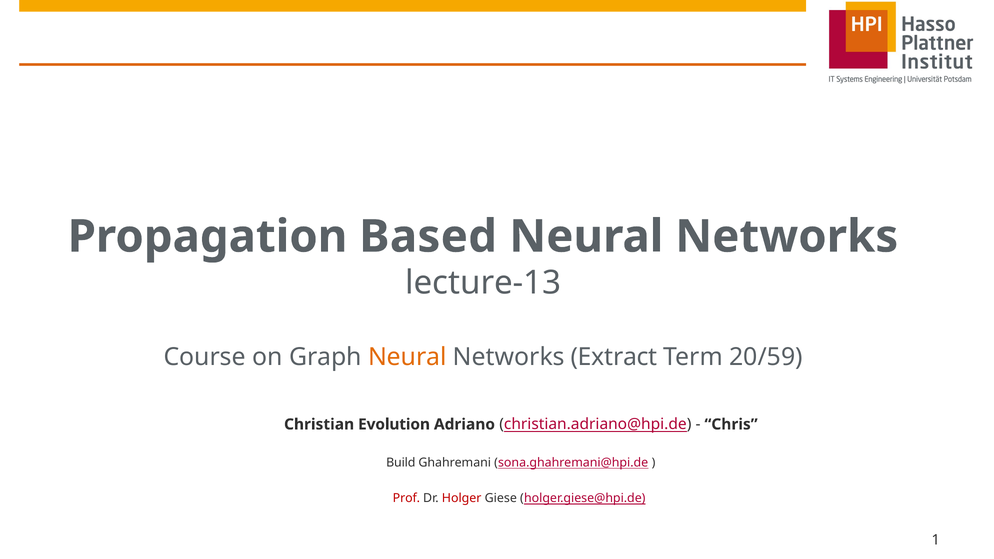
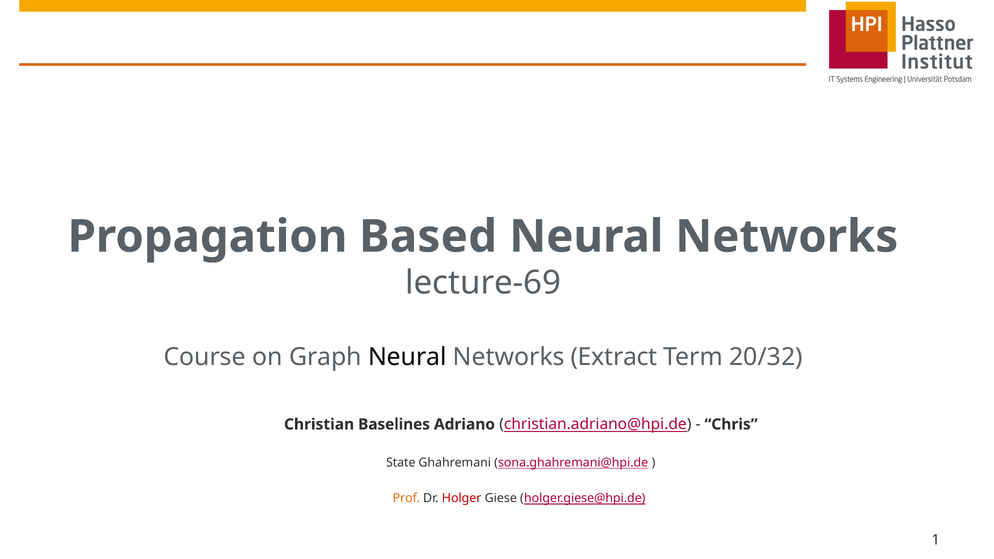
lecture-13: lecture-13 -> lecture-69
Neural at (407, 357) colour: orange -> black
20/59: 20/59 -> 20/32
Evolution: Evolution -> Baselines
Build: Build -> State
Prof colour: red -> orange
